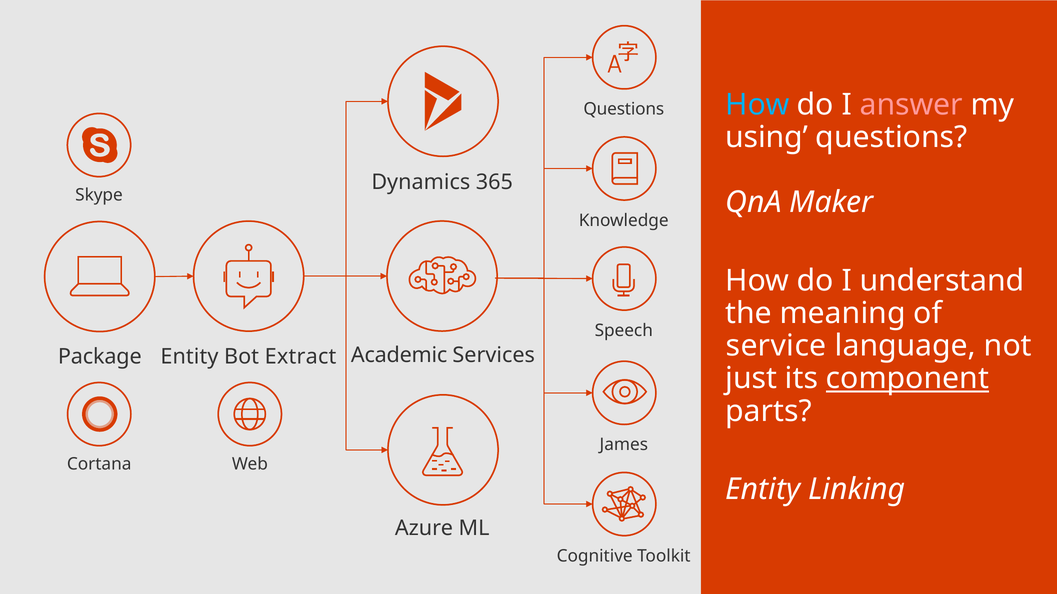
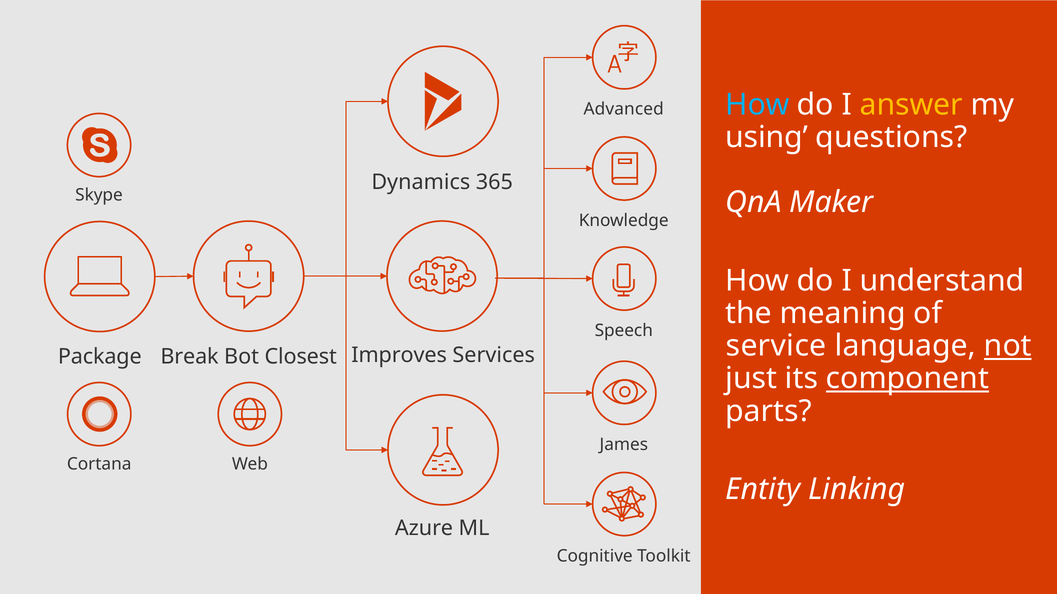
answer colour: pink -> yellow
Questions at (624, 109): Questions -> Advanced
not underline: none -> present
Academic: Academic -> Improves
Entity at (189, 357): Entity -> Break
Extract: Extract -> Closest
